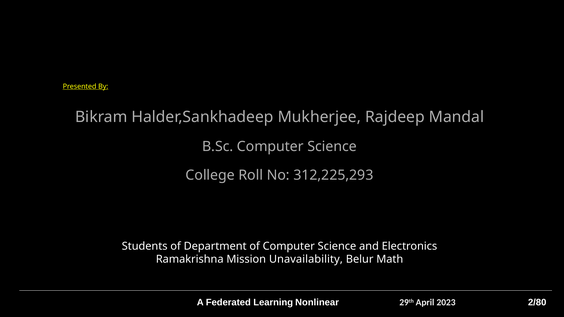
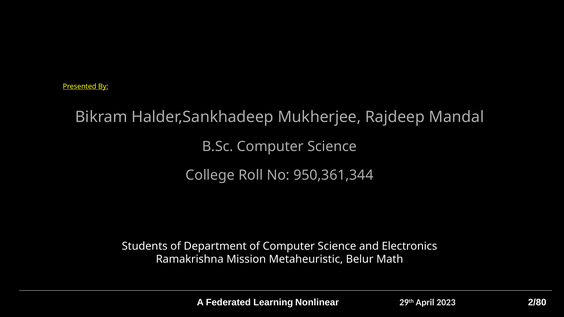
312,225,293: 312,225,293 -> 950,361,344
Unavailability: Unavailability -> Metaheuristic
